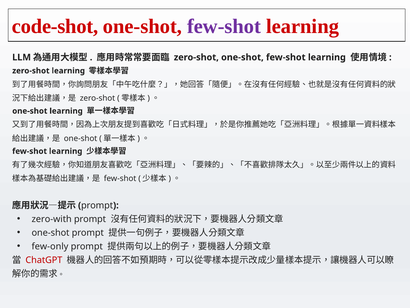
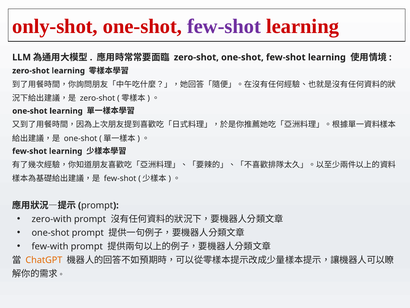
code-shot: code-shot -> only-shot
few-only: few-only -> few-with
ChatGPT colour: red -> orange
